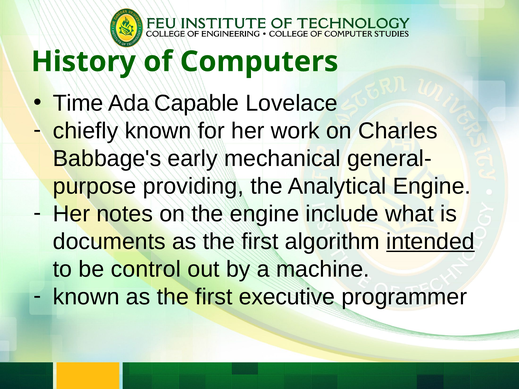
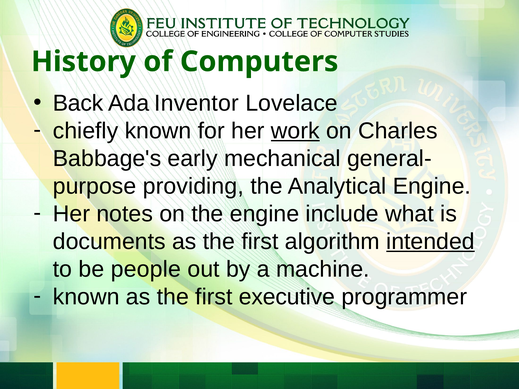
Time: Time -> Back
Capable: Capable -> Inventor
work underline: none -> present
control: control -> people
